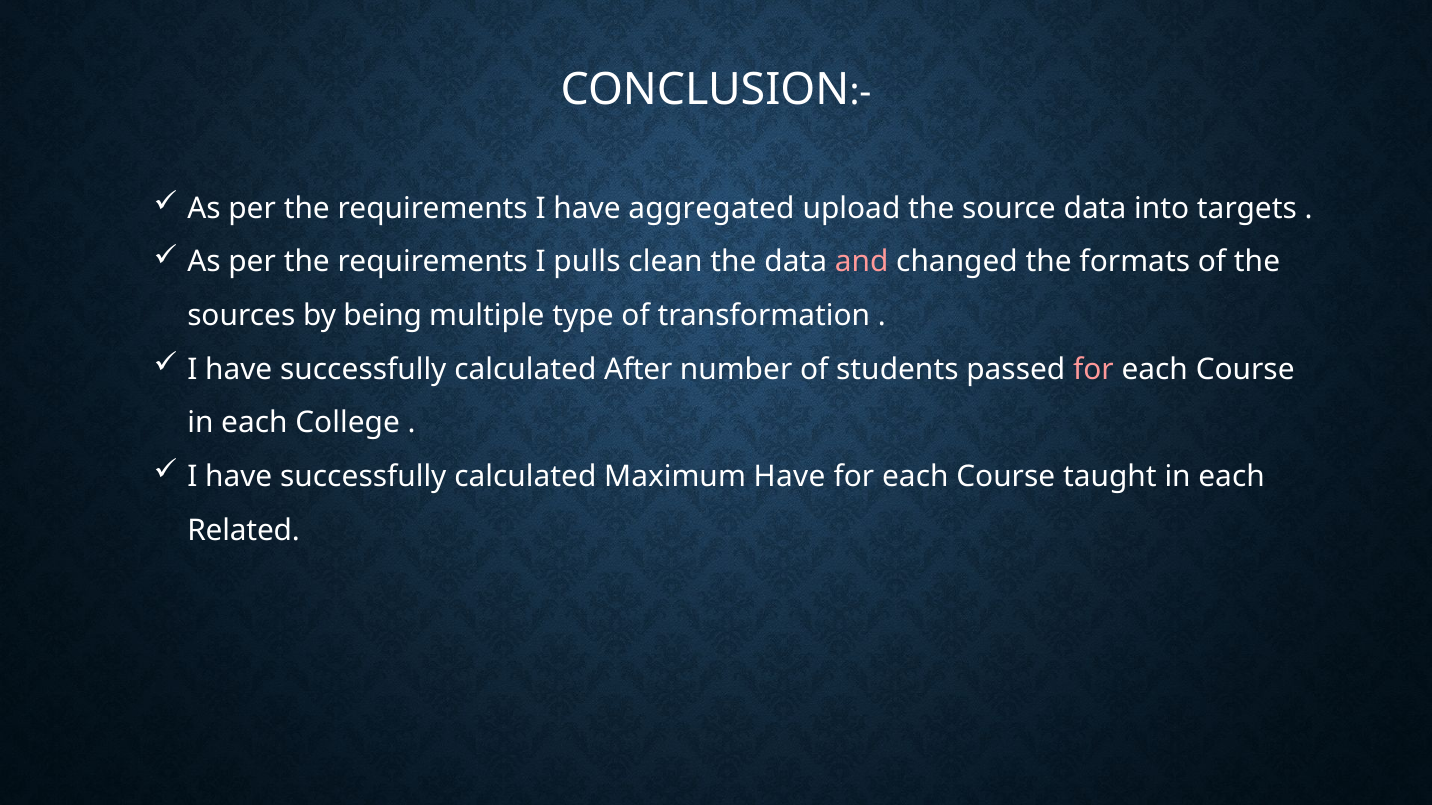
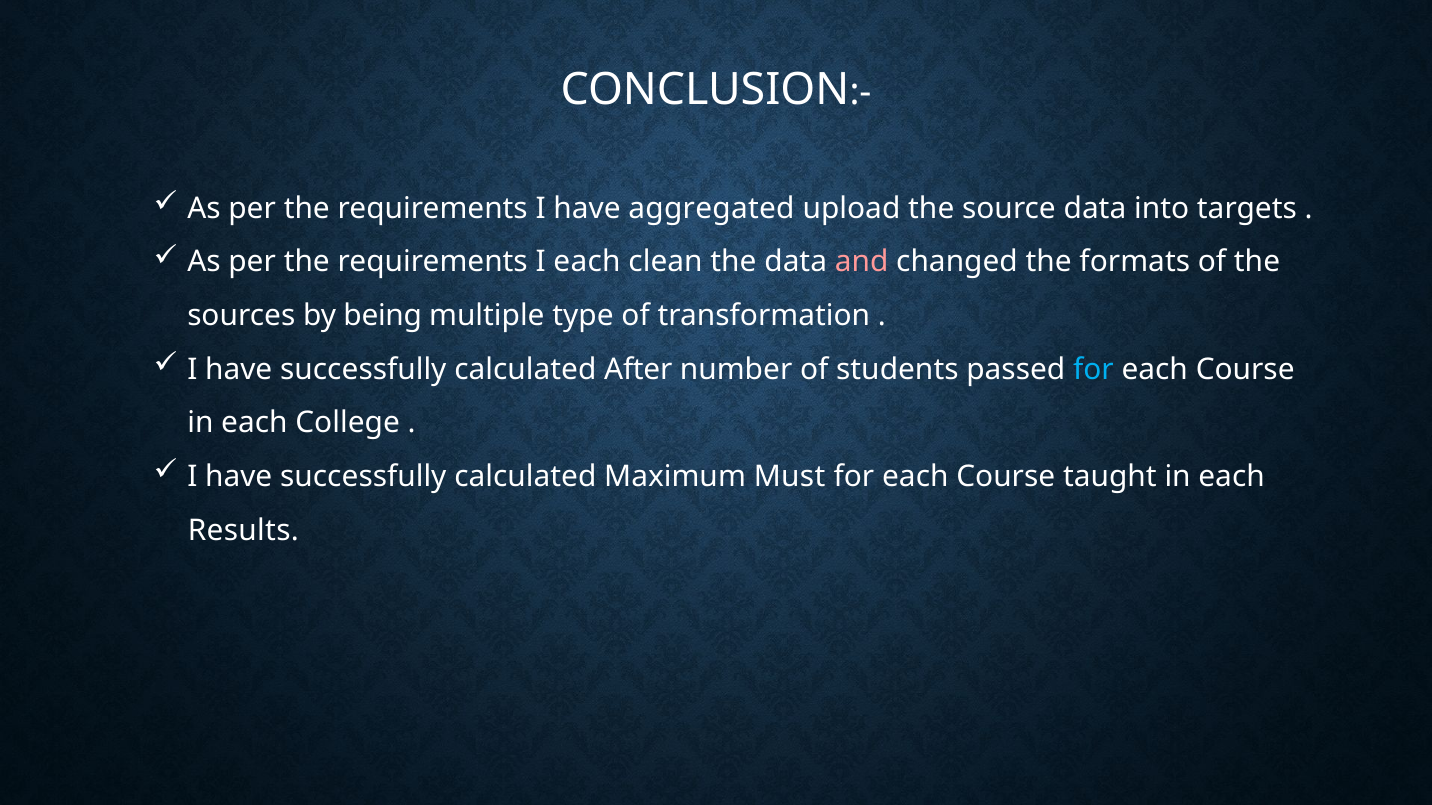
I pulls: pulls -> each
for at (1093, 370) colour: pink -> light blue
Maximum Have: Have -> Must
Related: Related -> Results
